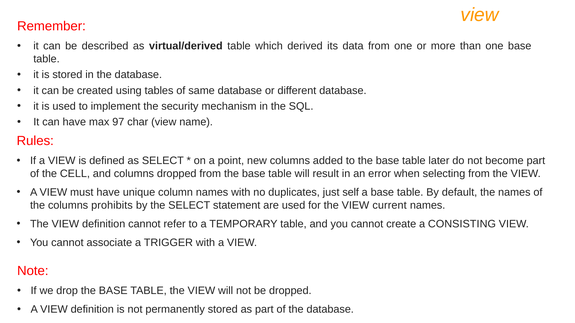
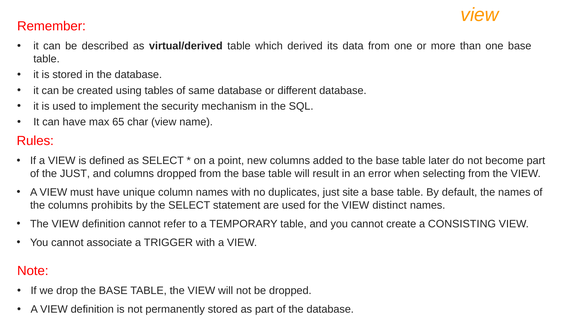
97: 97 -> 65
the CELL: CELL -> JUST
self: self -> site
current: current -> distinct
